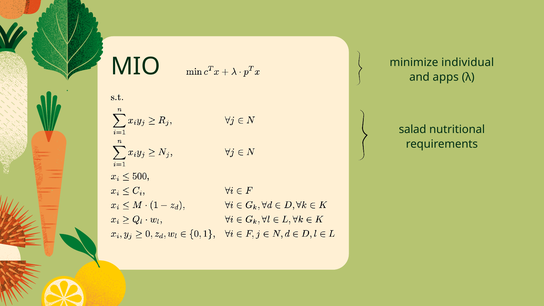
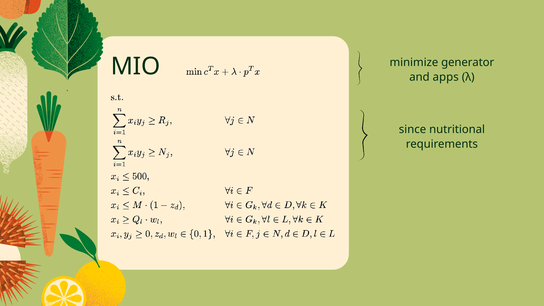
individual: individual -> generator
salad: salad -> since
